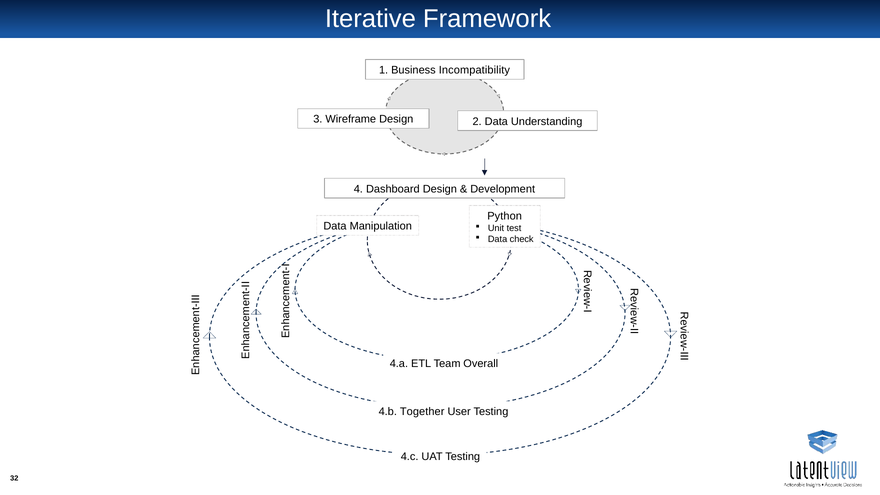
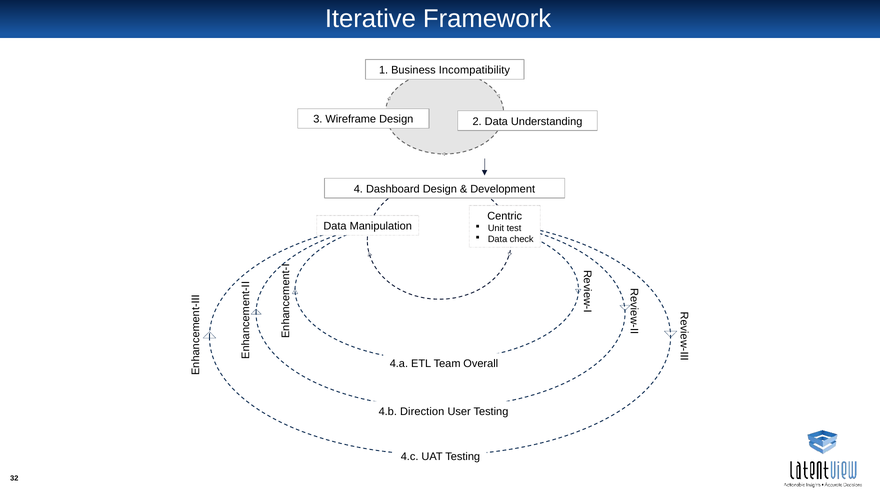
Python: Python -> Centric
Together: Together -> Direction
